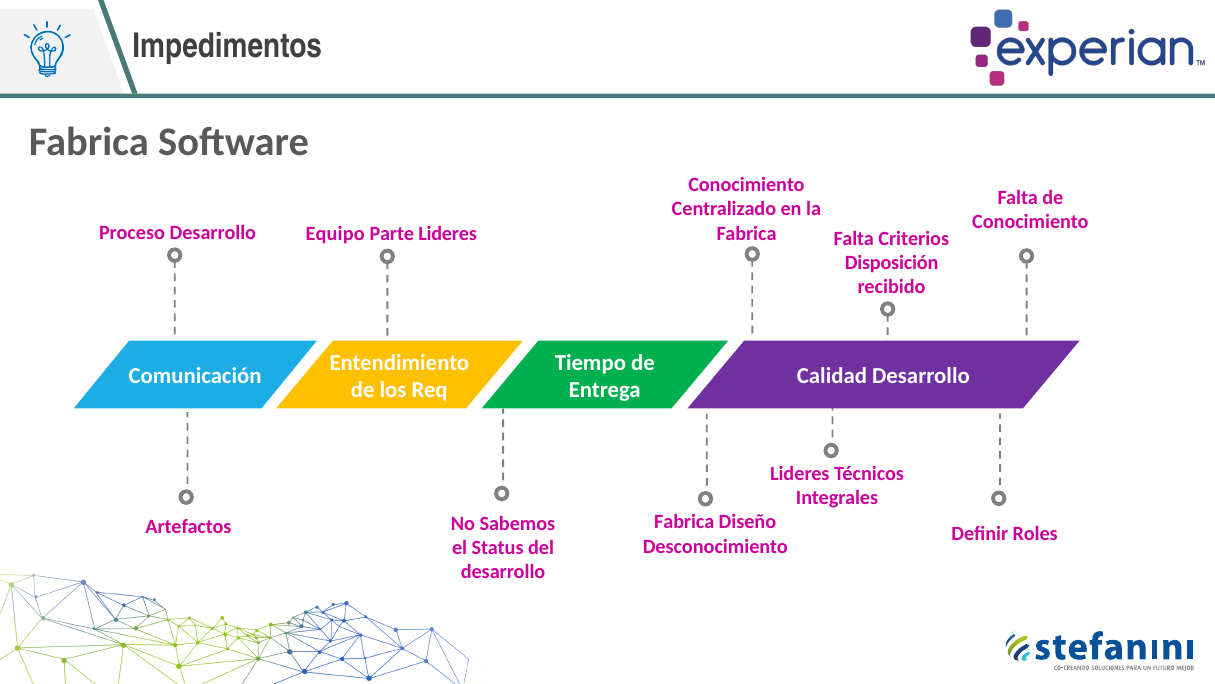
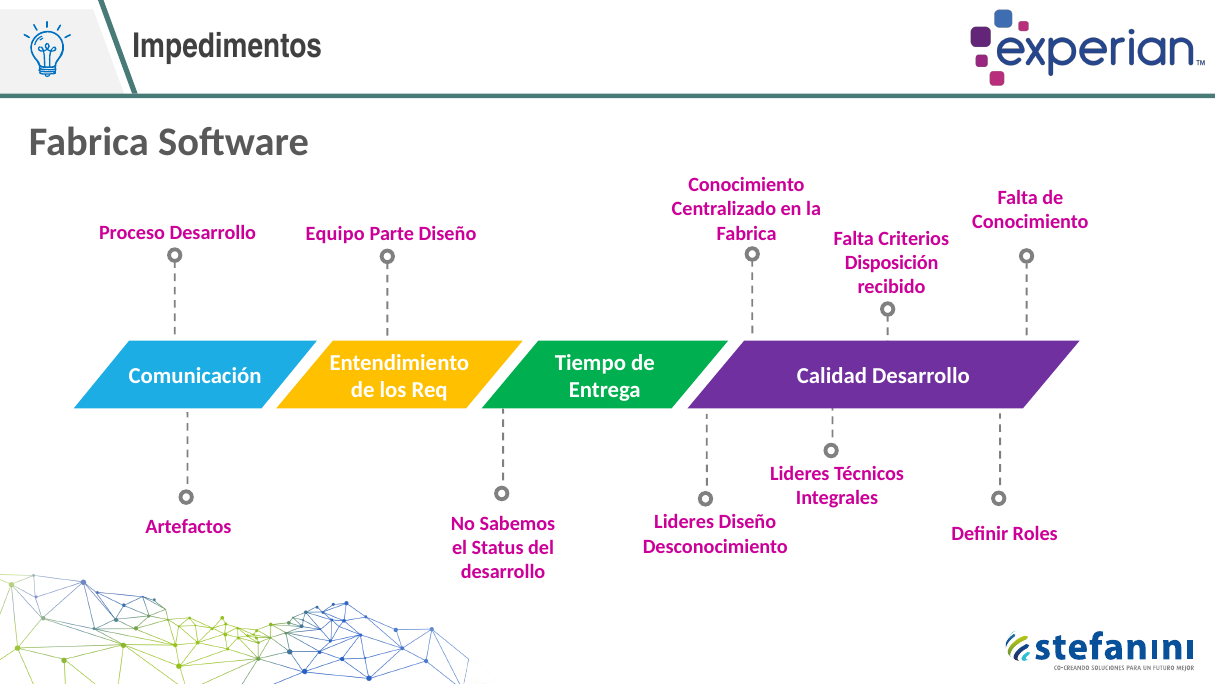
Parte Lideres: Lideres -> Diseño
Fabrica at (684, 522): Fabrica -> Lideres
